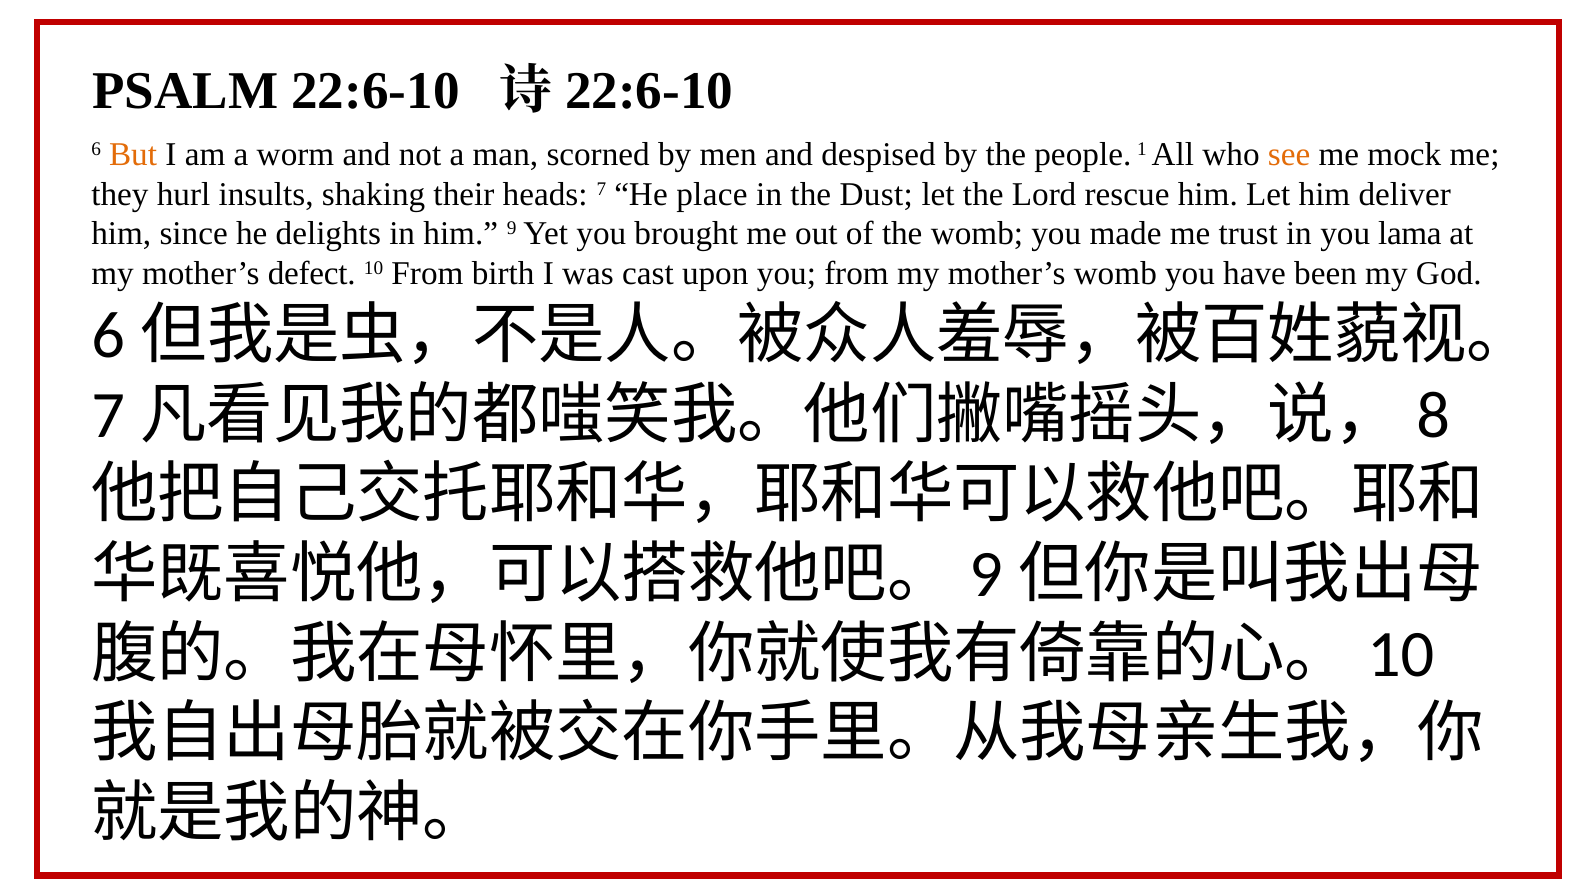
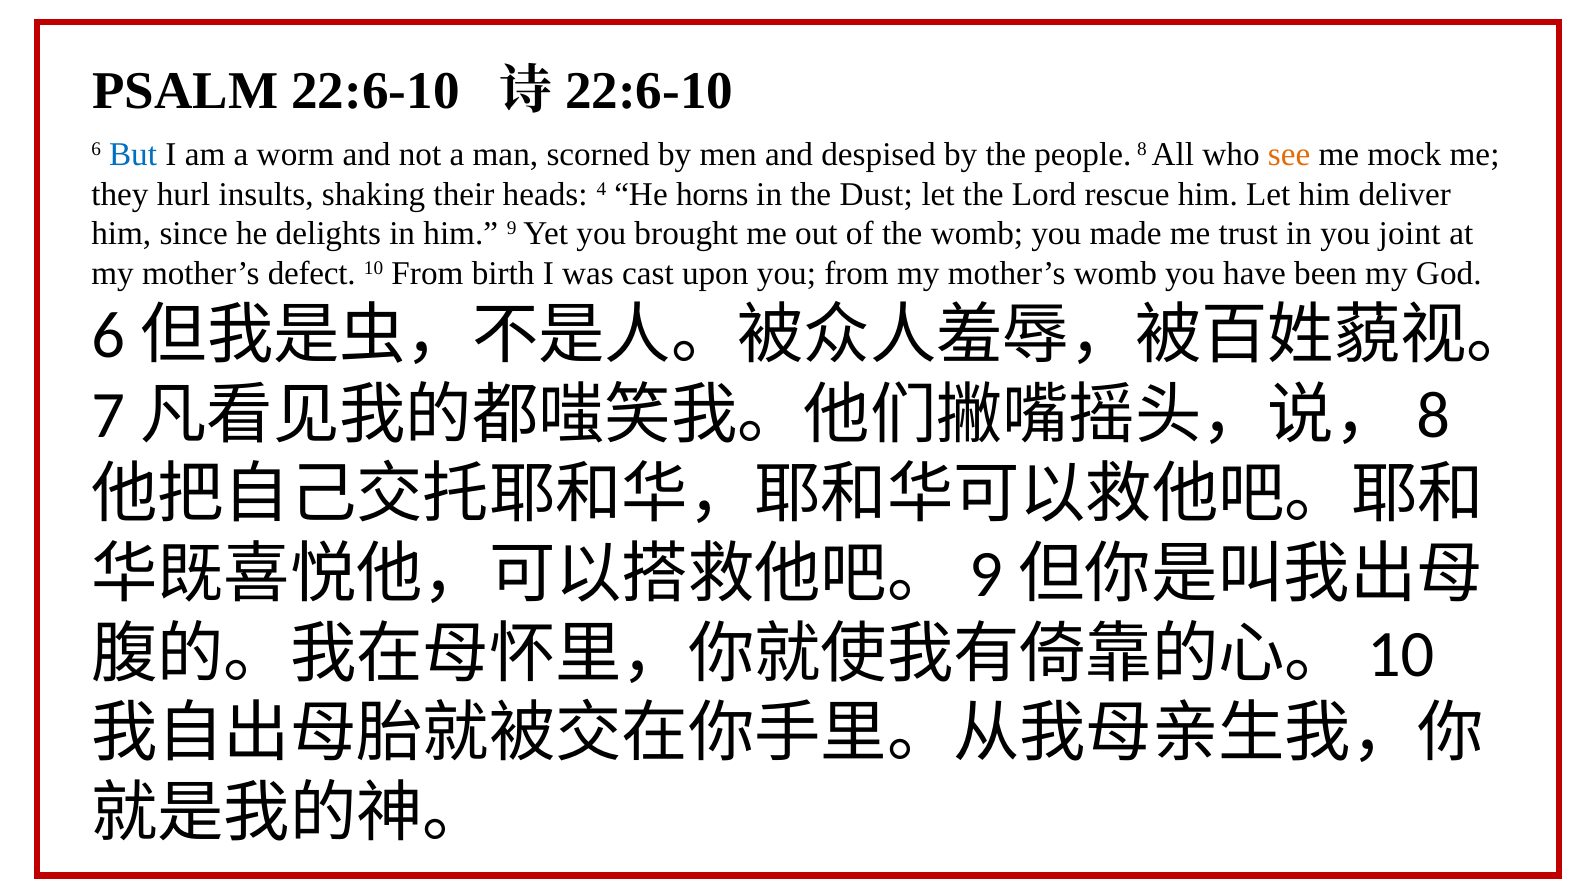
But colour: orange -> blue
1: 1 -> 8
7: 7 -> 4
place: place -> horns
lama: lama -> joint
